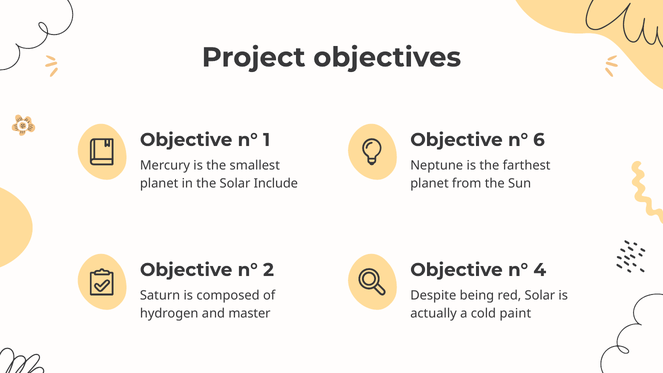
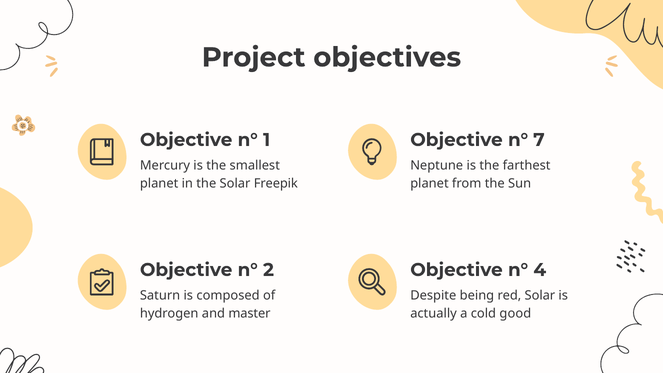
6: 6 -> 7
Include: Include -> Freepik
paint: paint -> good
